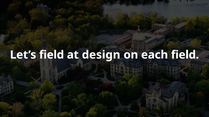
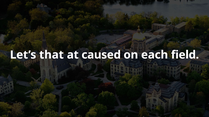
Let’s field: field -> that
design: design -> caused
